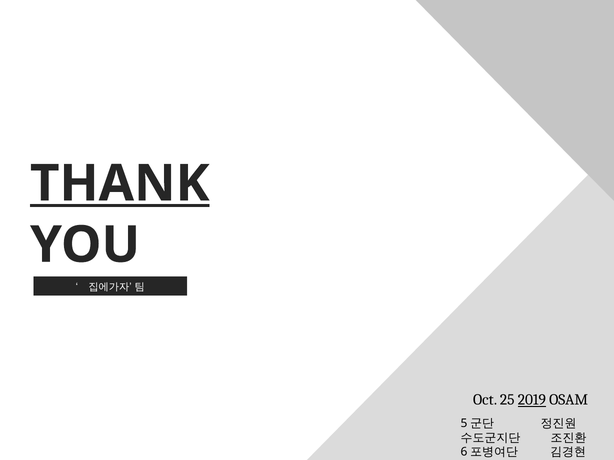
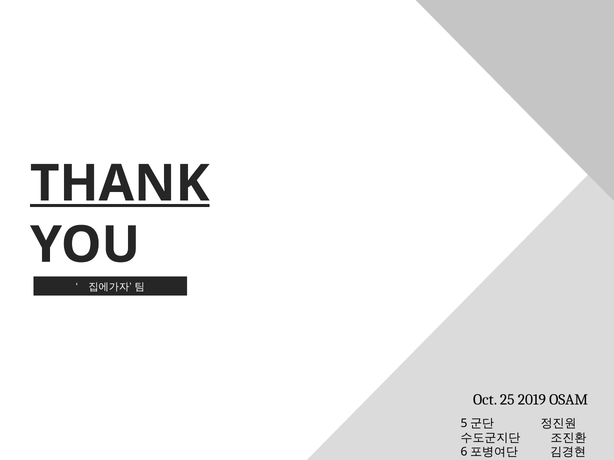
2019 underline: present -> none
